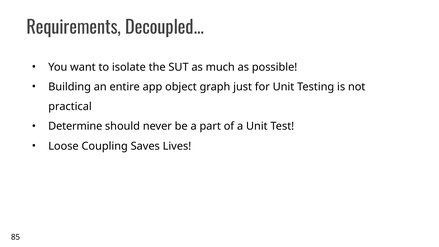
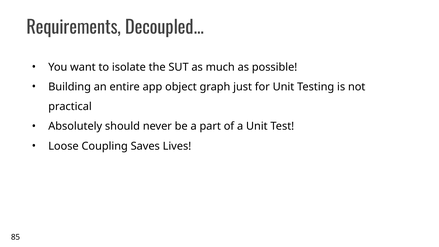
Determine: Determine -> Absolutely
